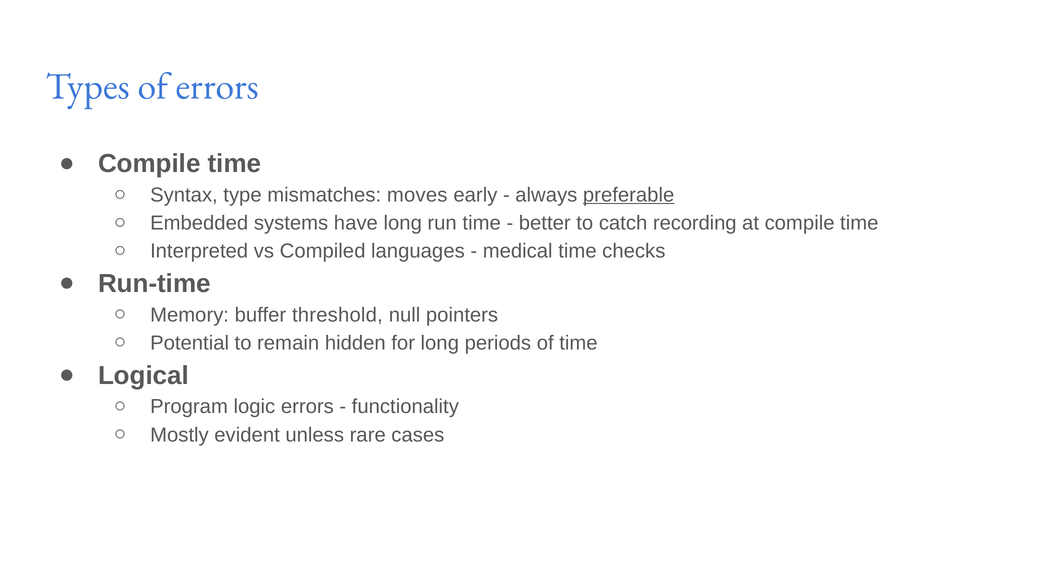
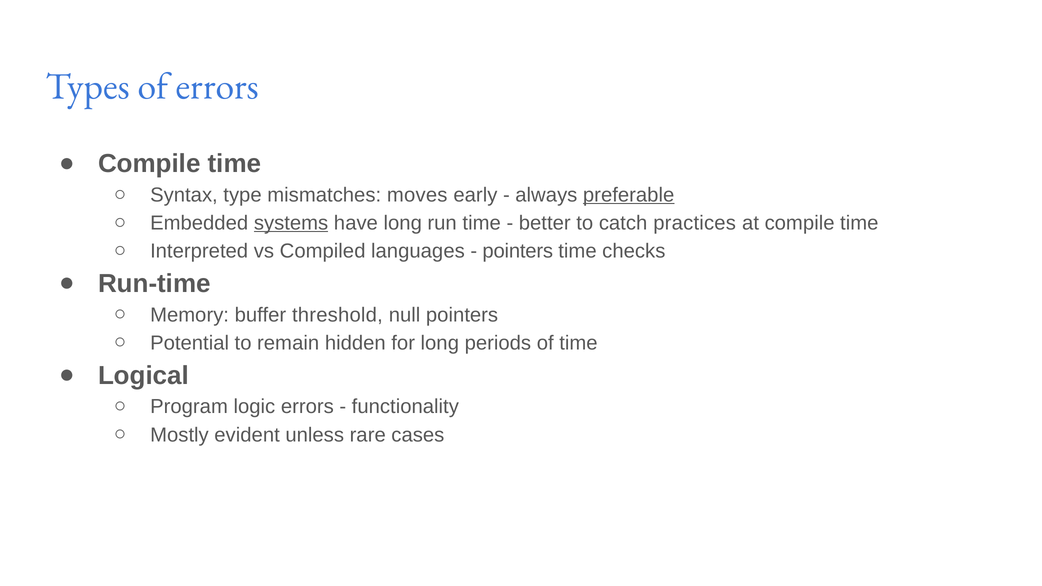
systems underline: none -> present
recording: recording -> practices
medical at (518, 251): medical -> pointers
